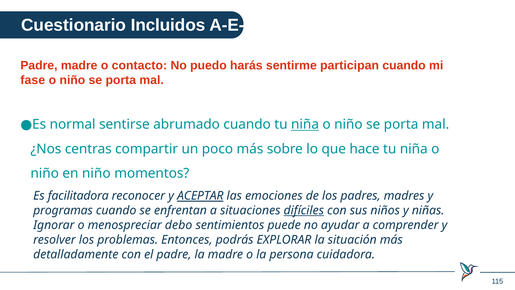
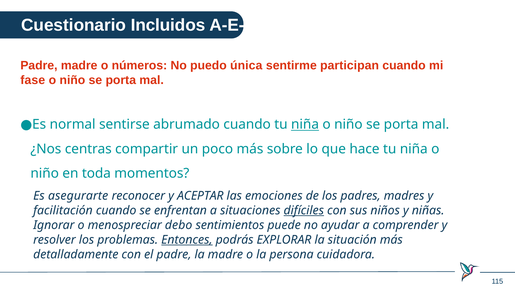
contacto: contacto -> números
harás: harás -> única
en niño: niño -> toda
facilitadora: facilitadora -> asegurarte
ACEPTAR underline: present -> none
programas: programas -> facilitación
Entonces underline: none -> present
